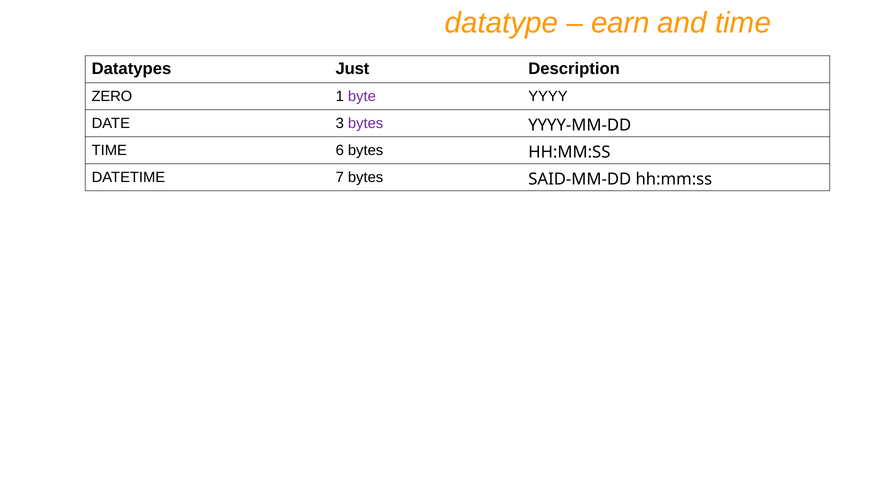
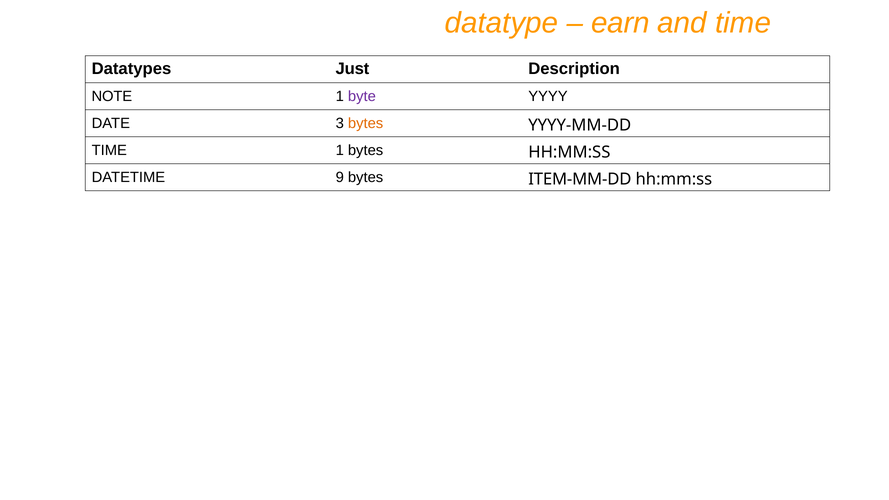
ZERO: ZERO -> NOTE
bytes at (366, 124) colour: purple -> orange
TIME 6: 6 -> 1
7: 7 -> 9
SAID-MM-DD: SAID-MM-DD -> ITEM-MM-DD
